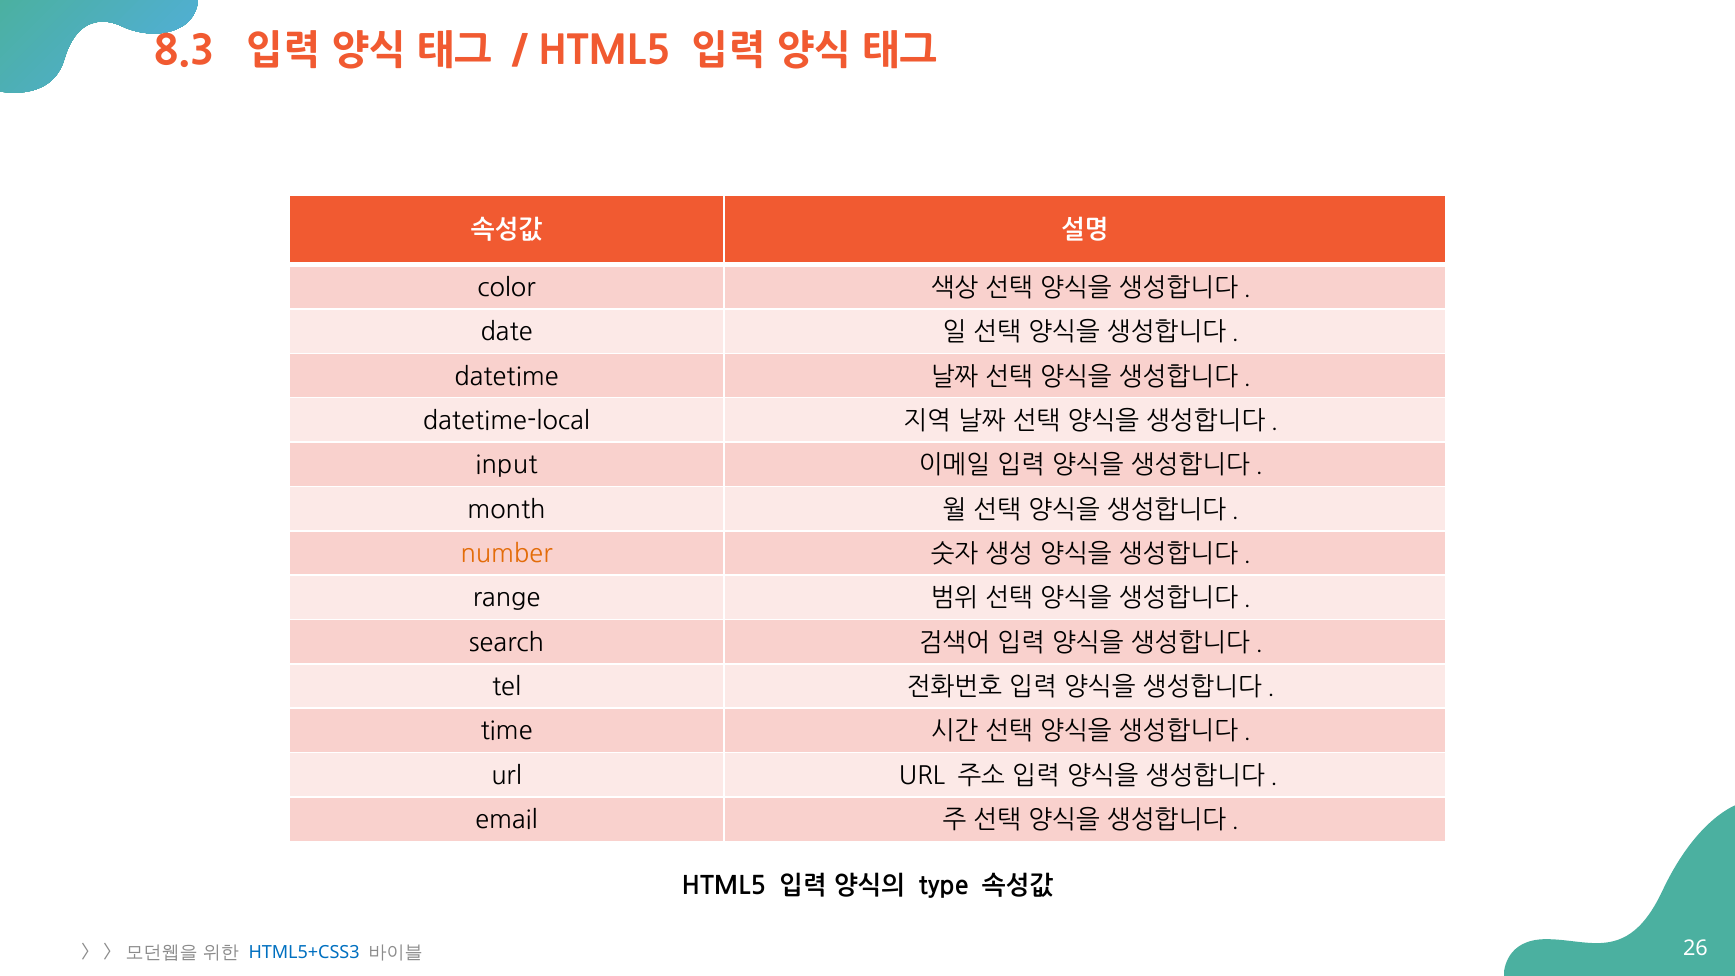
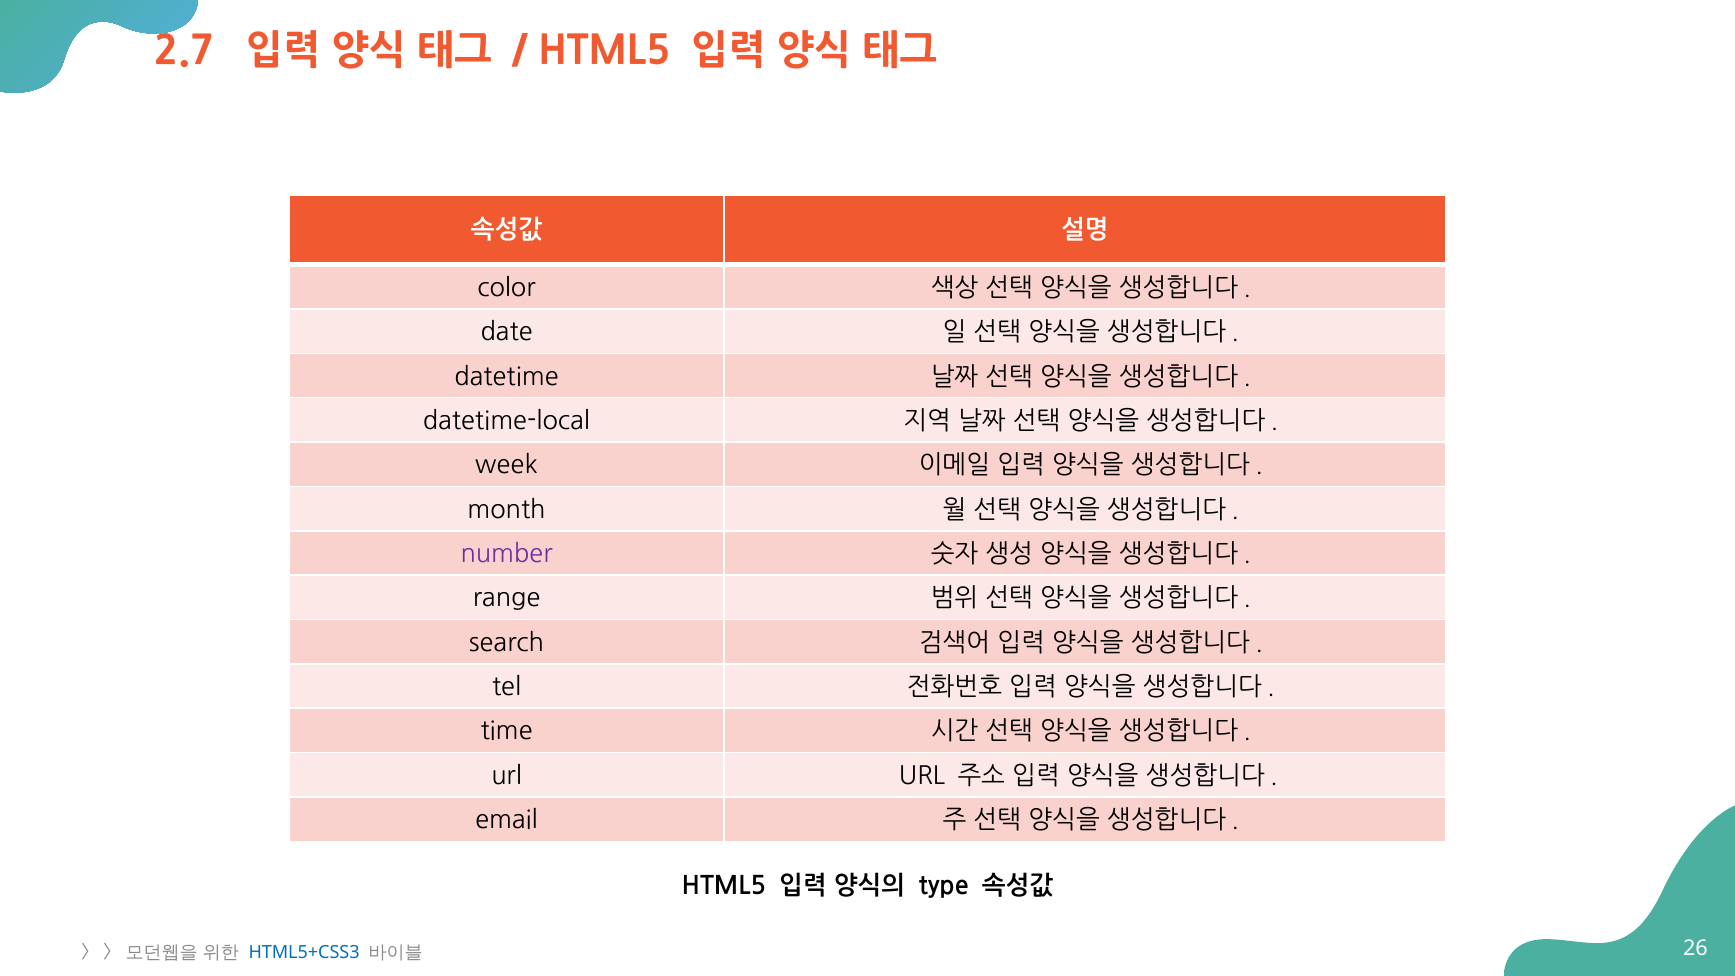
8.3: 8.3 -> 2.7
input: input -> week
number colour: orange -> purple
